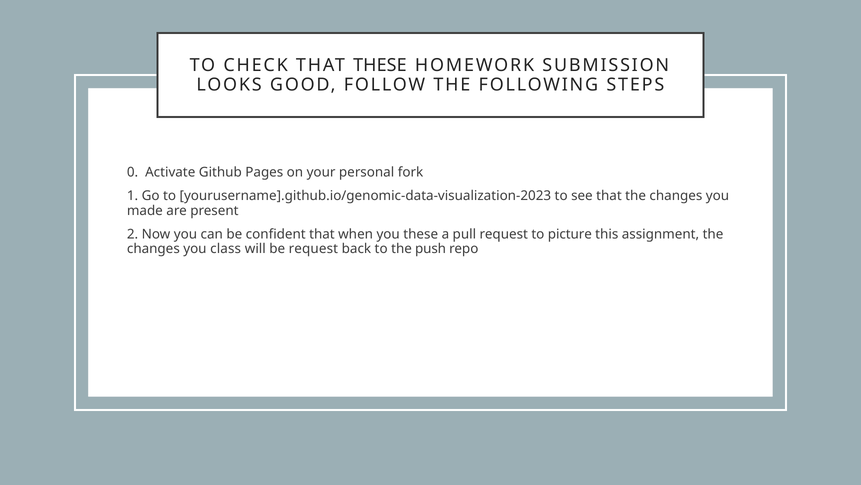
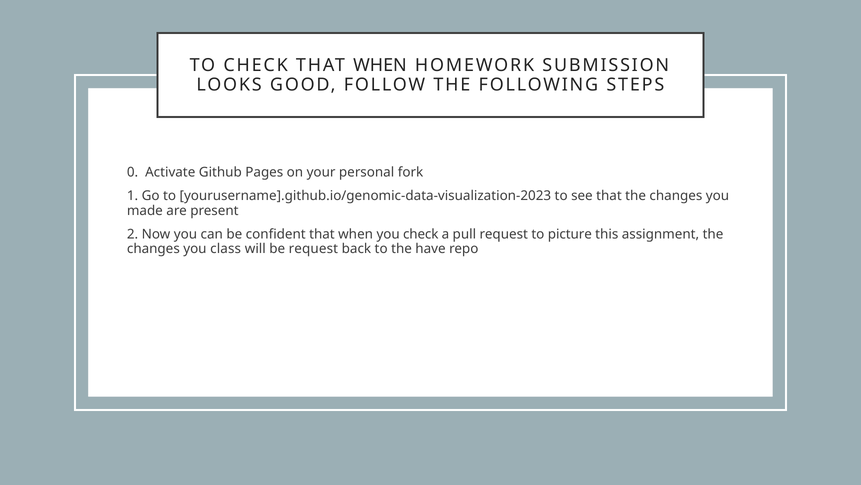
CHECK THAT THESE: THESE -> WHEN
you these: these -> check
push: push -> have
